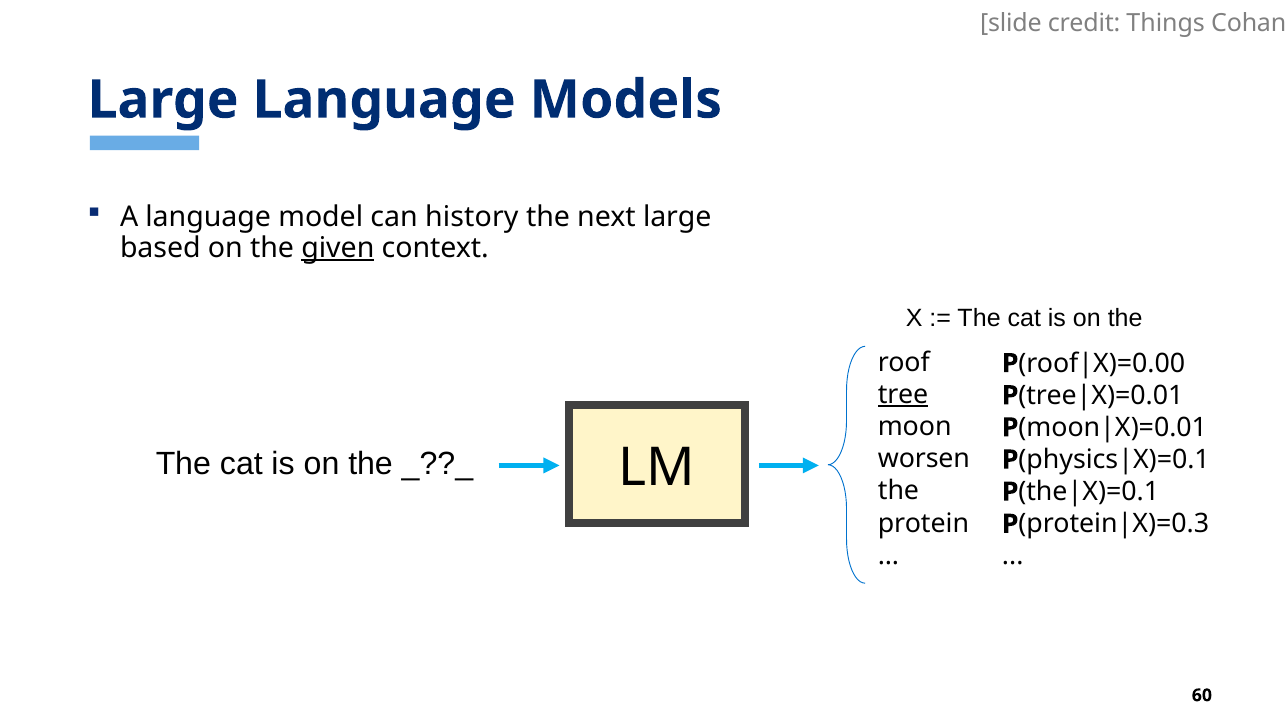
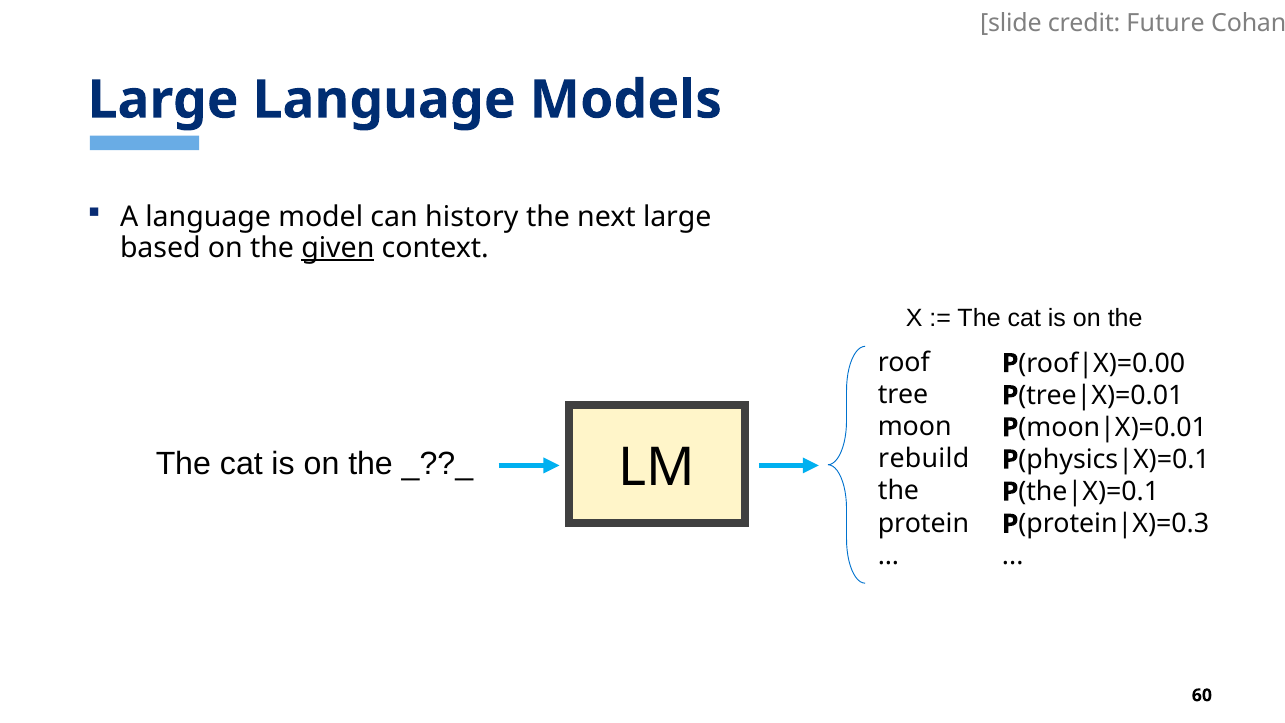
Things: Things -> Future
tree underline: present -> none
worsen: worsen -> rebuild
